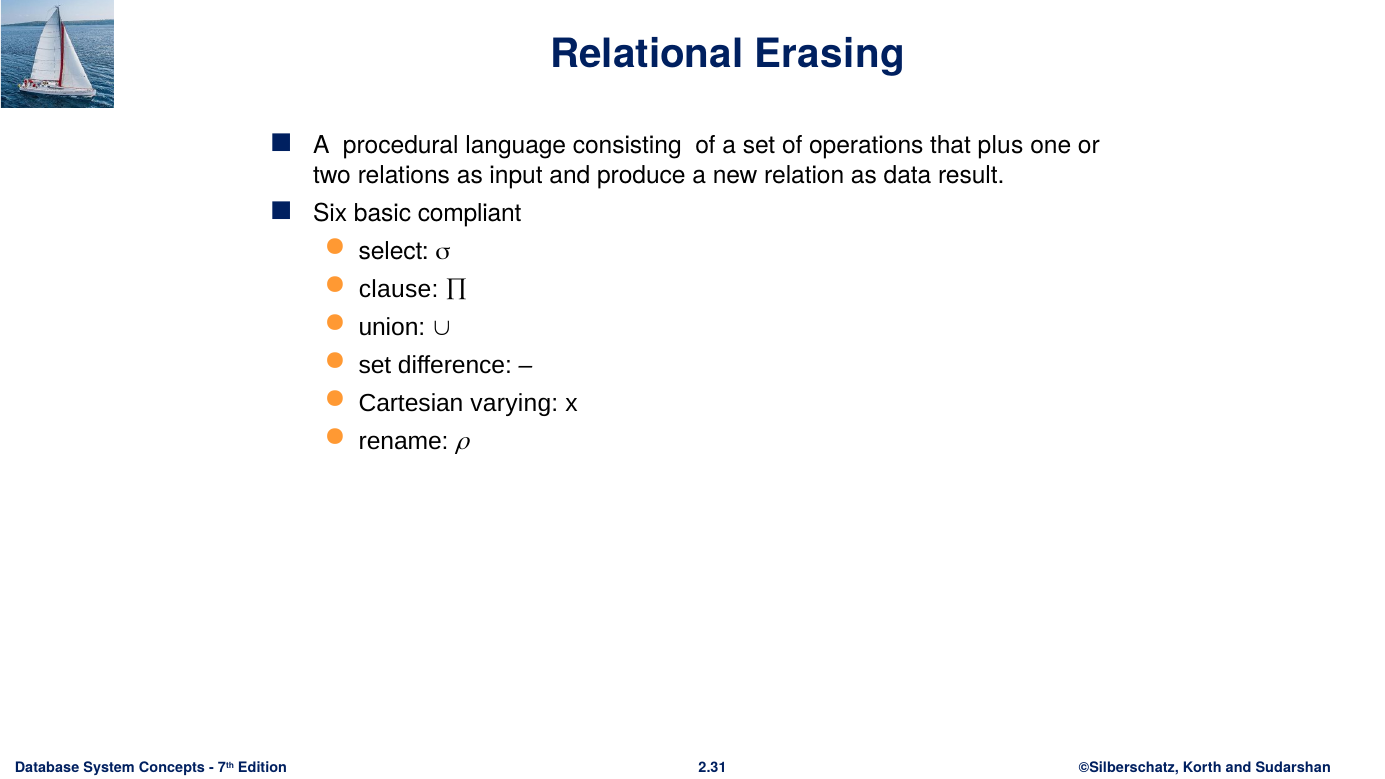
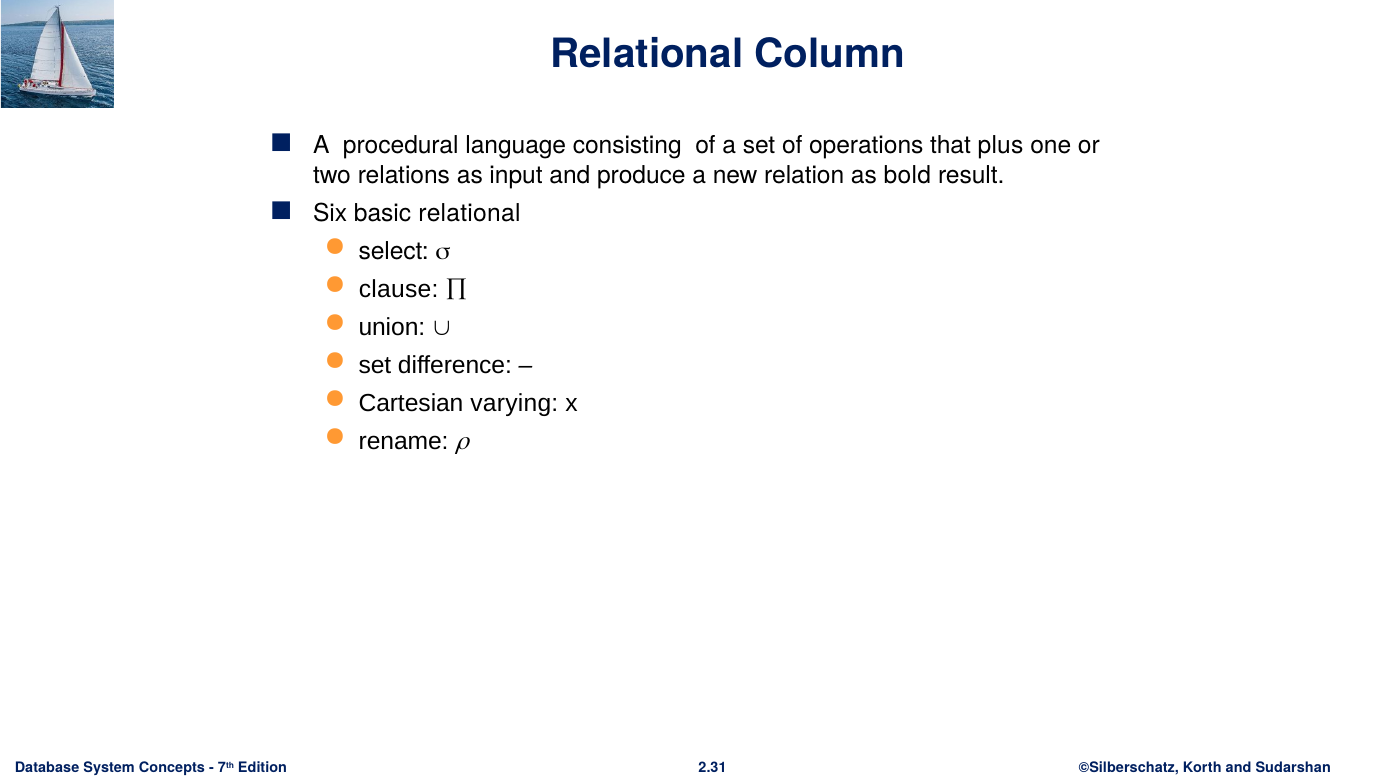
Erasing: Erasing -> Column
data: data -> bold
basic compliant: compliant -> relational
